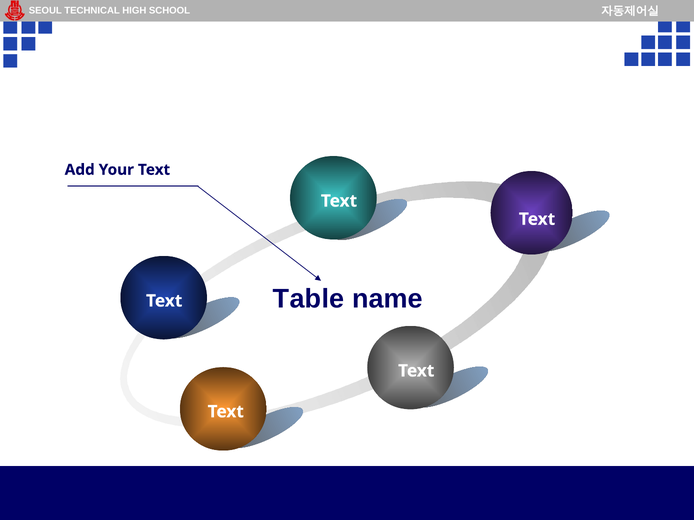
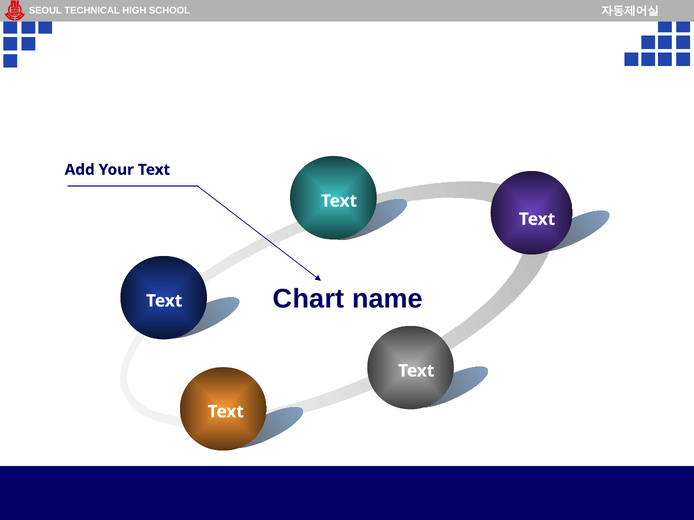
Table: Table -> Chart
